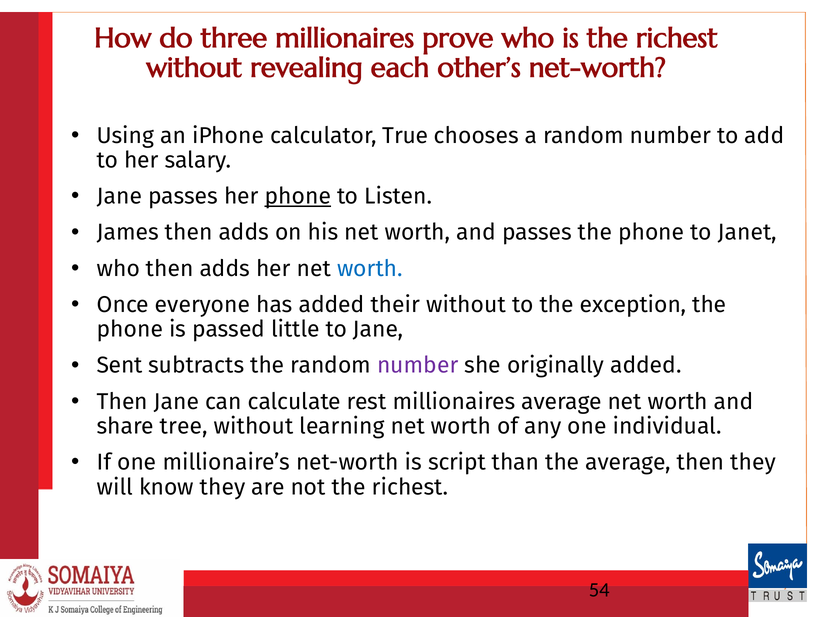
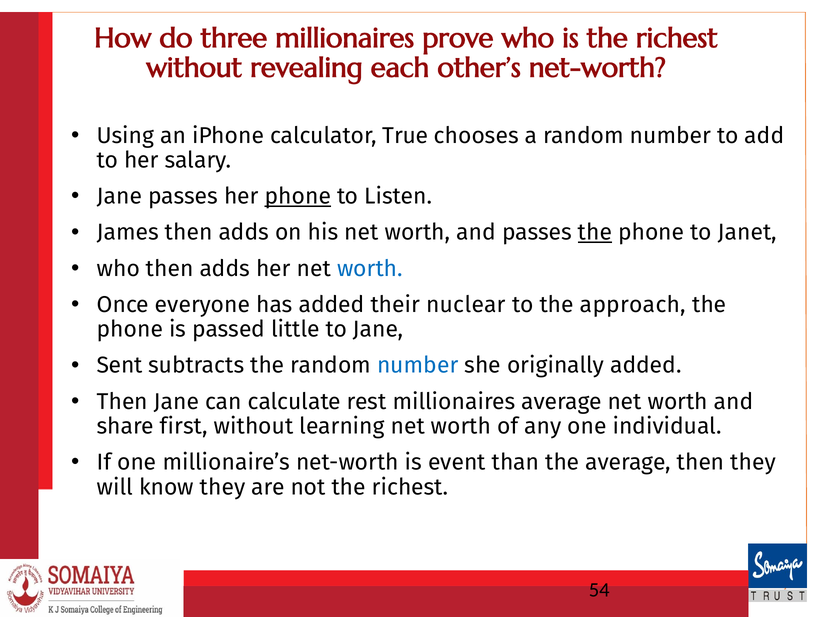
the at (595, 232) underline: none -> present
their without: without -> nuclear
exception: exception -> approach
number at (418, 365) colour: purple -> blue
tree: tree -> first
script: script -> event
